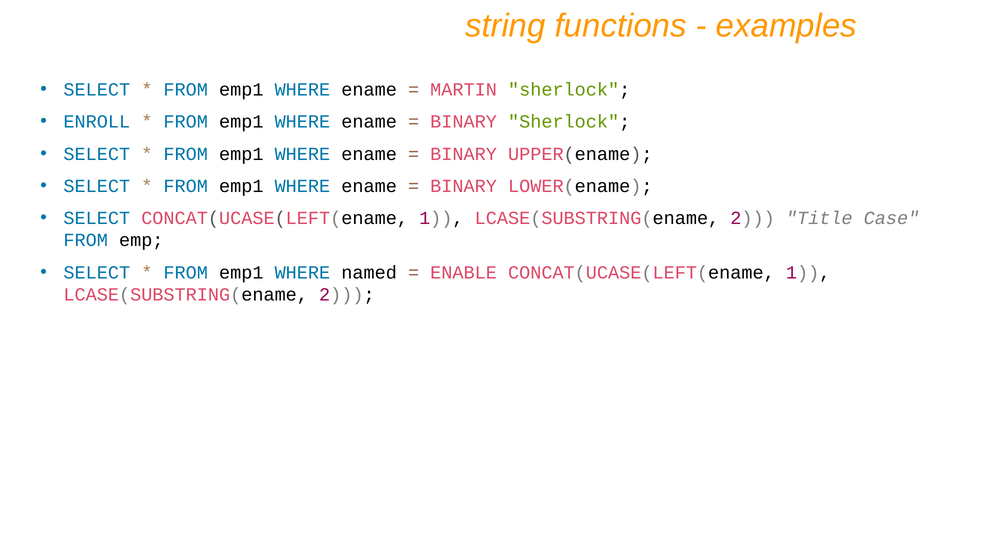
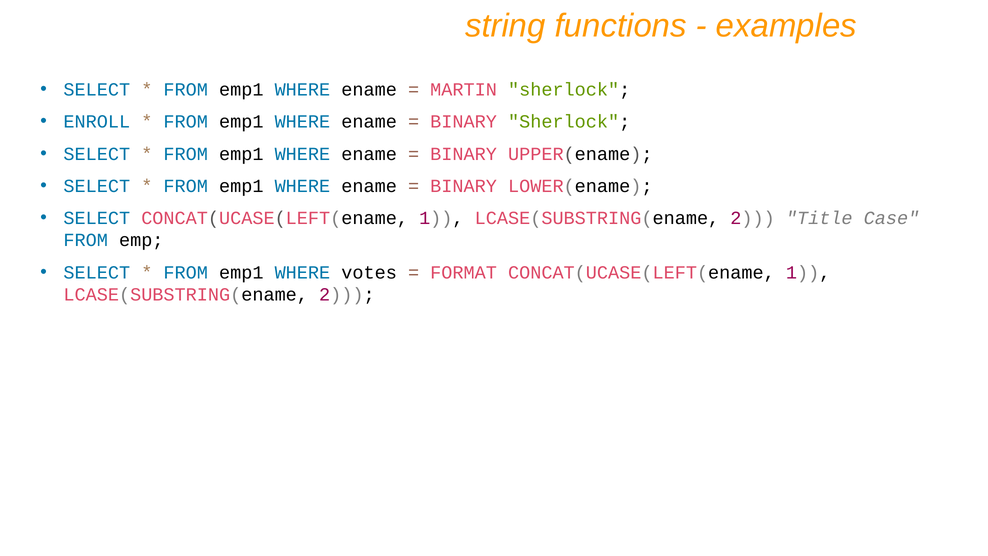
named: named -> votes
ENABLE: ENABLE -> FORMAT
